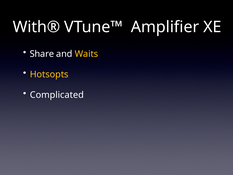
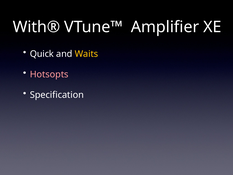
Share: Share -> Quick
Hotsopts colour: yellow -> pink
Complicated: Complicated -> Specification
